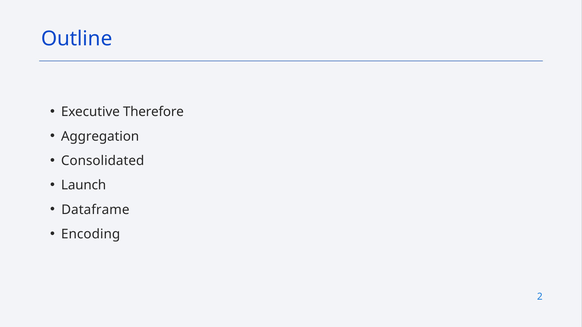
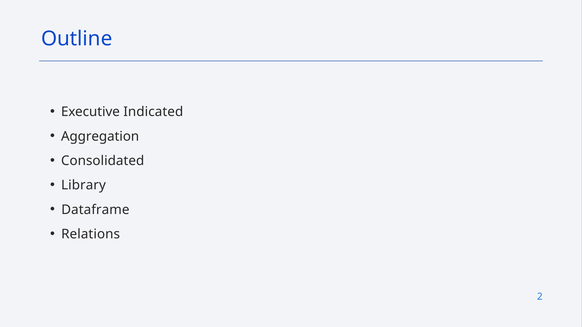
Therefore: Therefore -> Indicated
Launch: Launch -> Library
Encoding: Encoding -> Relations
